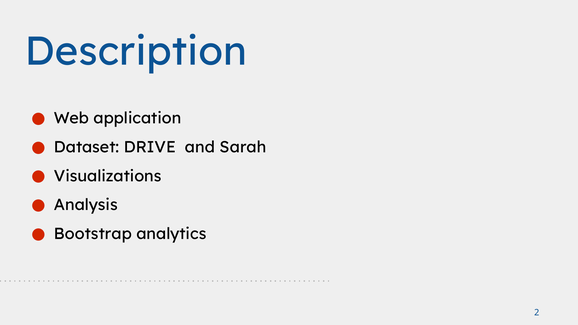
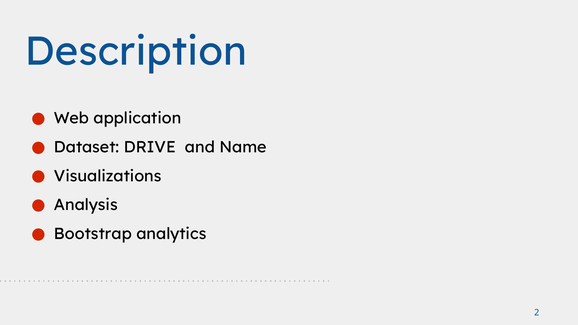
Sarah: Sarah -> Name
